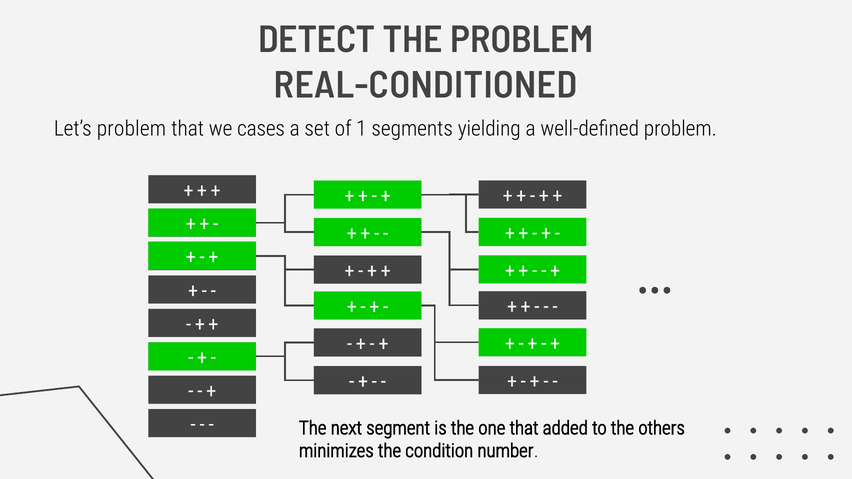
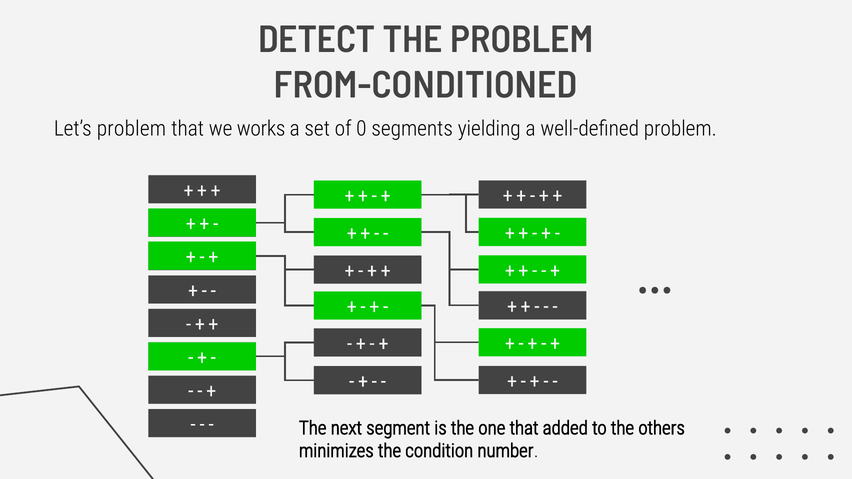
REAL-CONDITIONED: REAL-CONDITIONED -> FROM-CONDITIONED
cases: cases -> works
1: 1 -> 0
